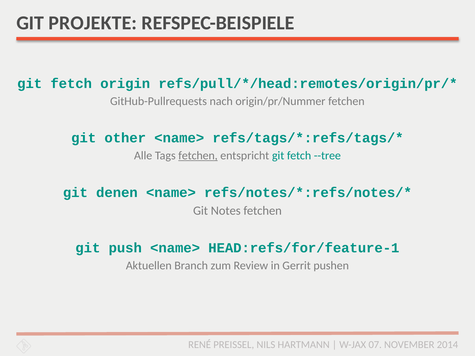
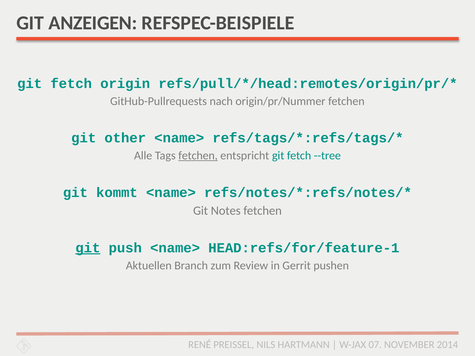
PROJEKTE: PROJEKTE -> ANZEIGEN
denen: denen -> kommt
git at (88, 248) underline: none -> present
